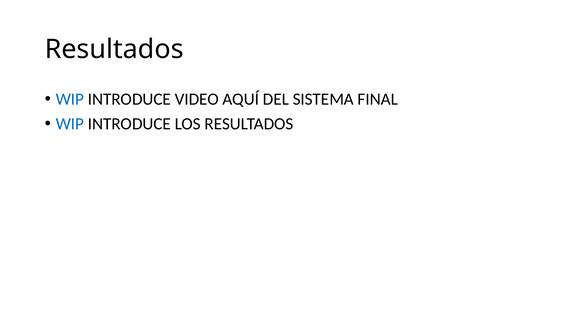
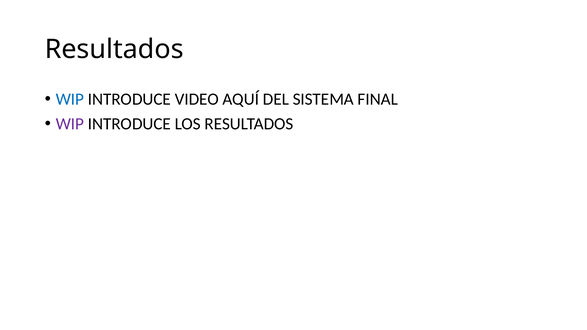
WIP at (70, 124) colour: blue -> purple
